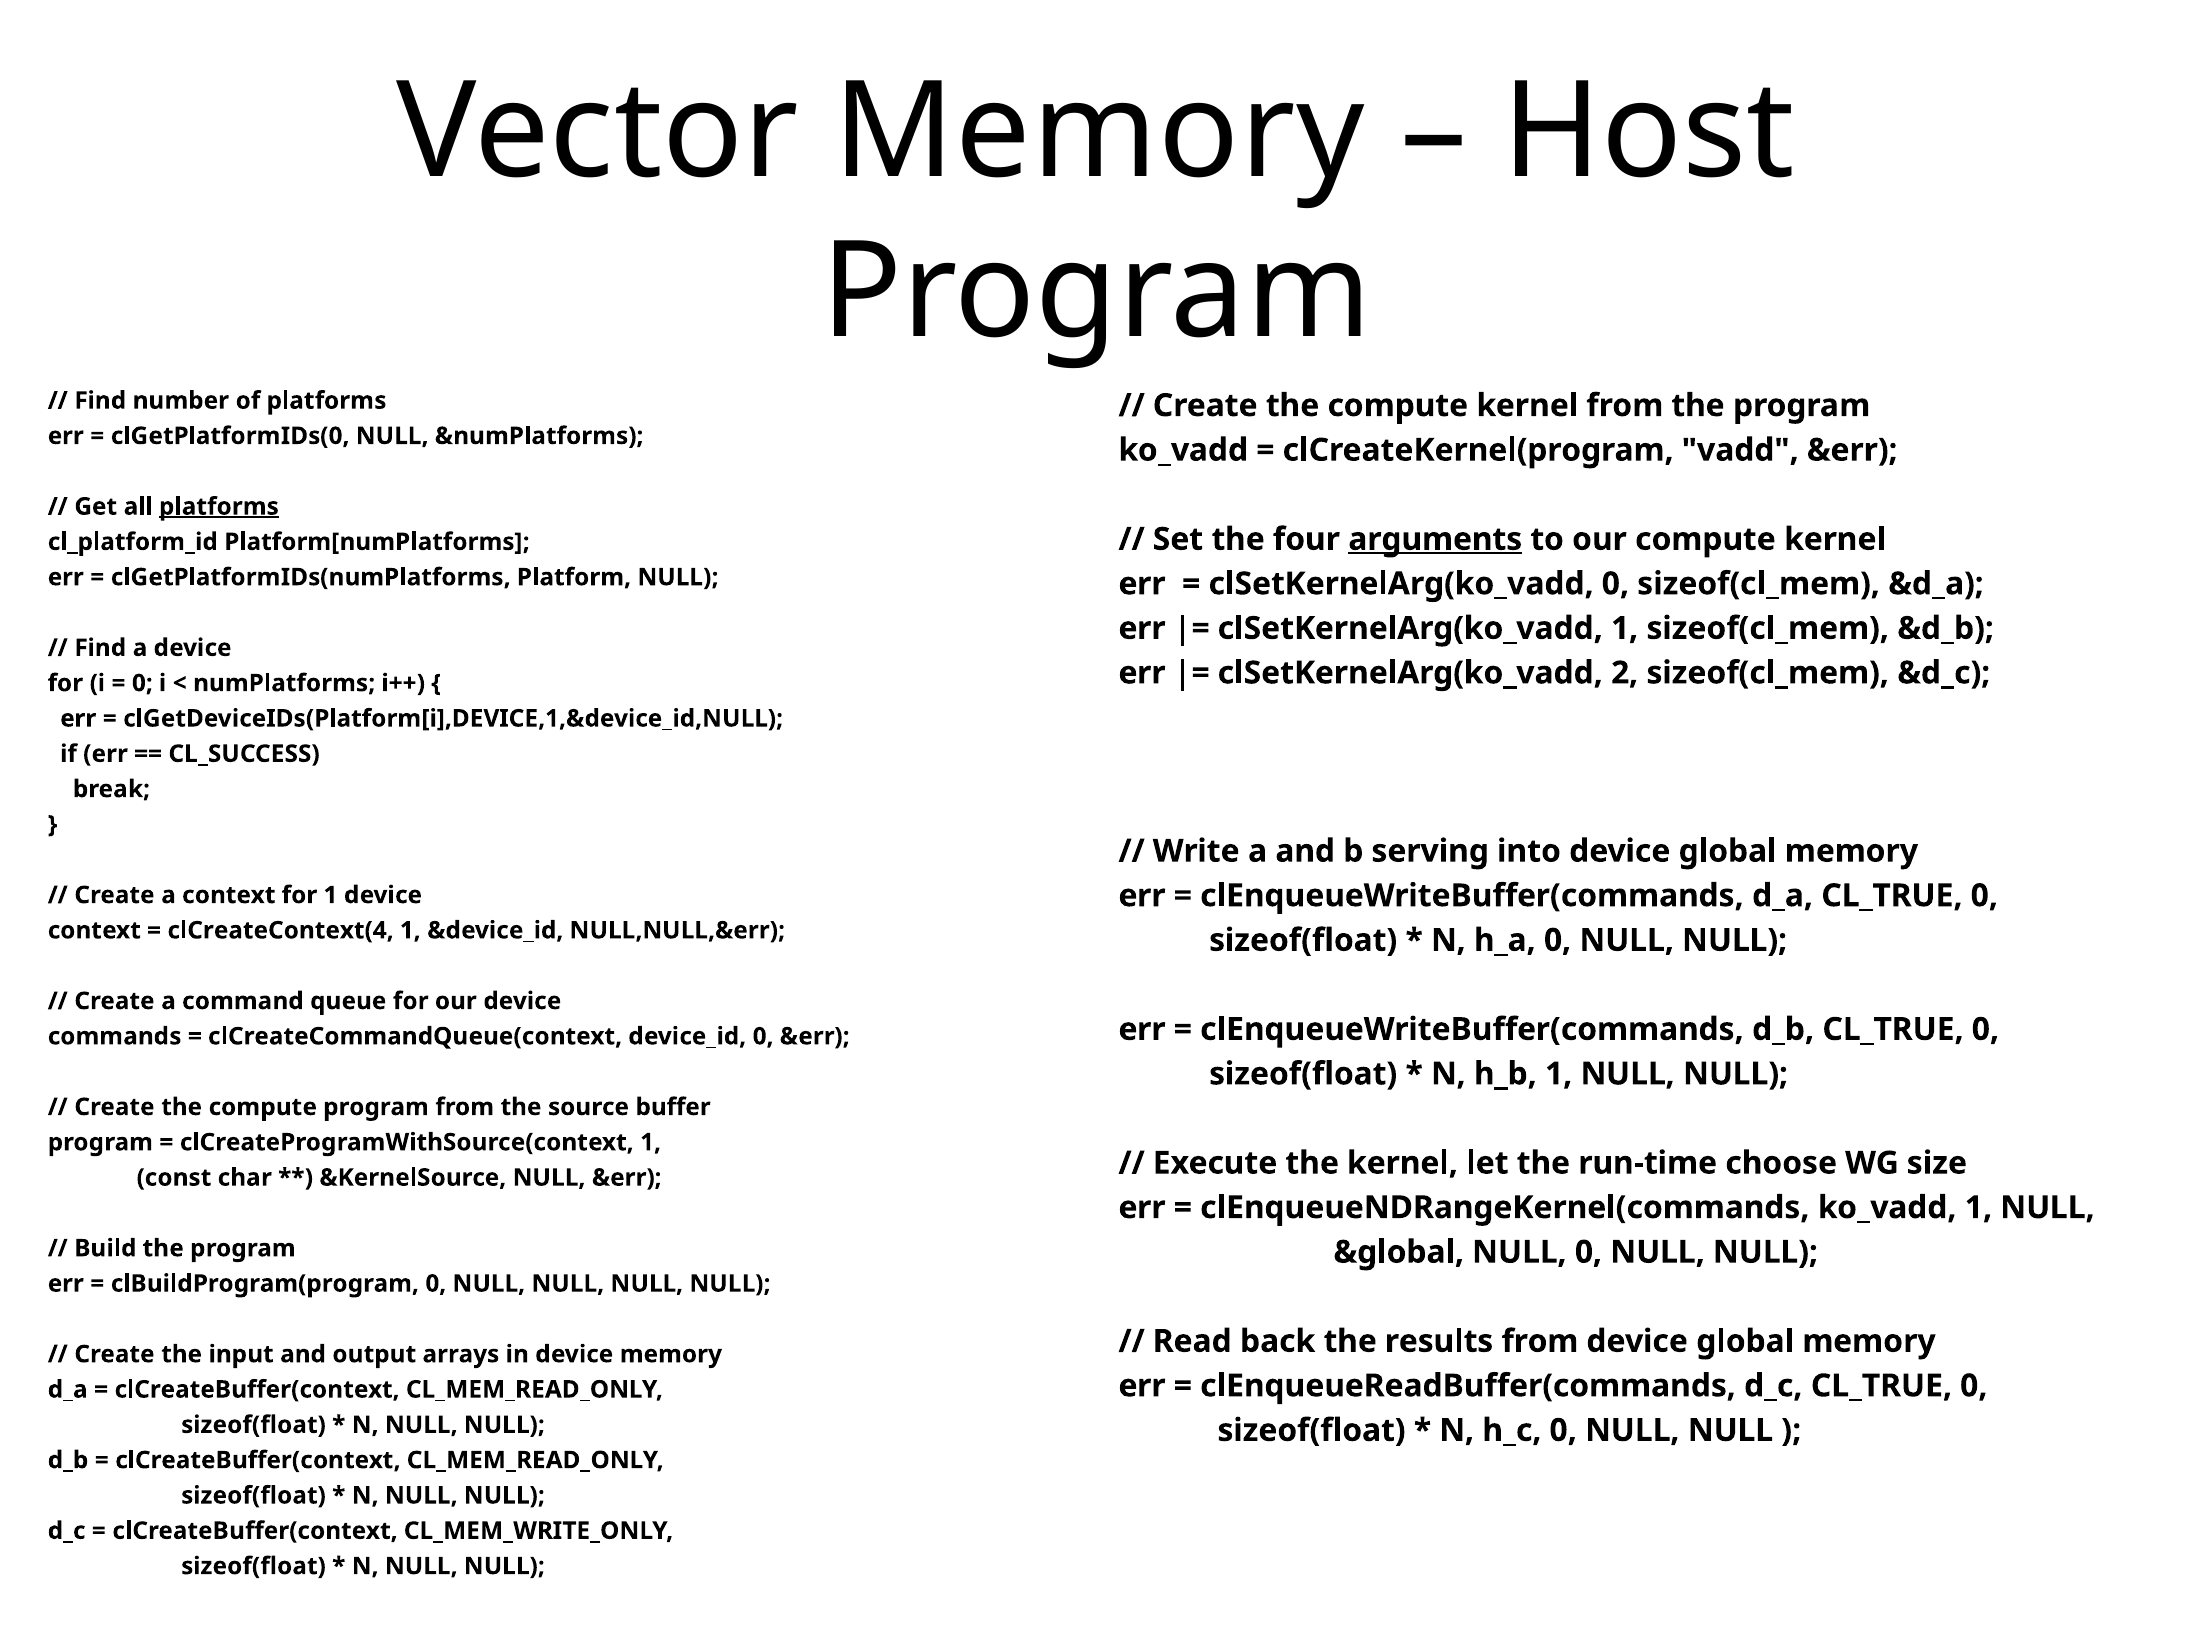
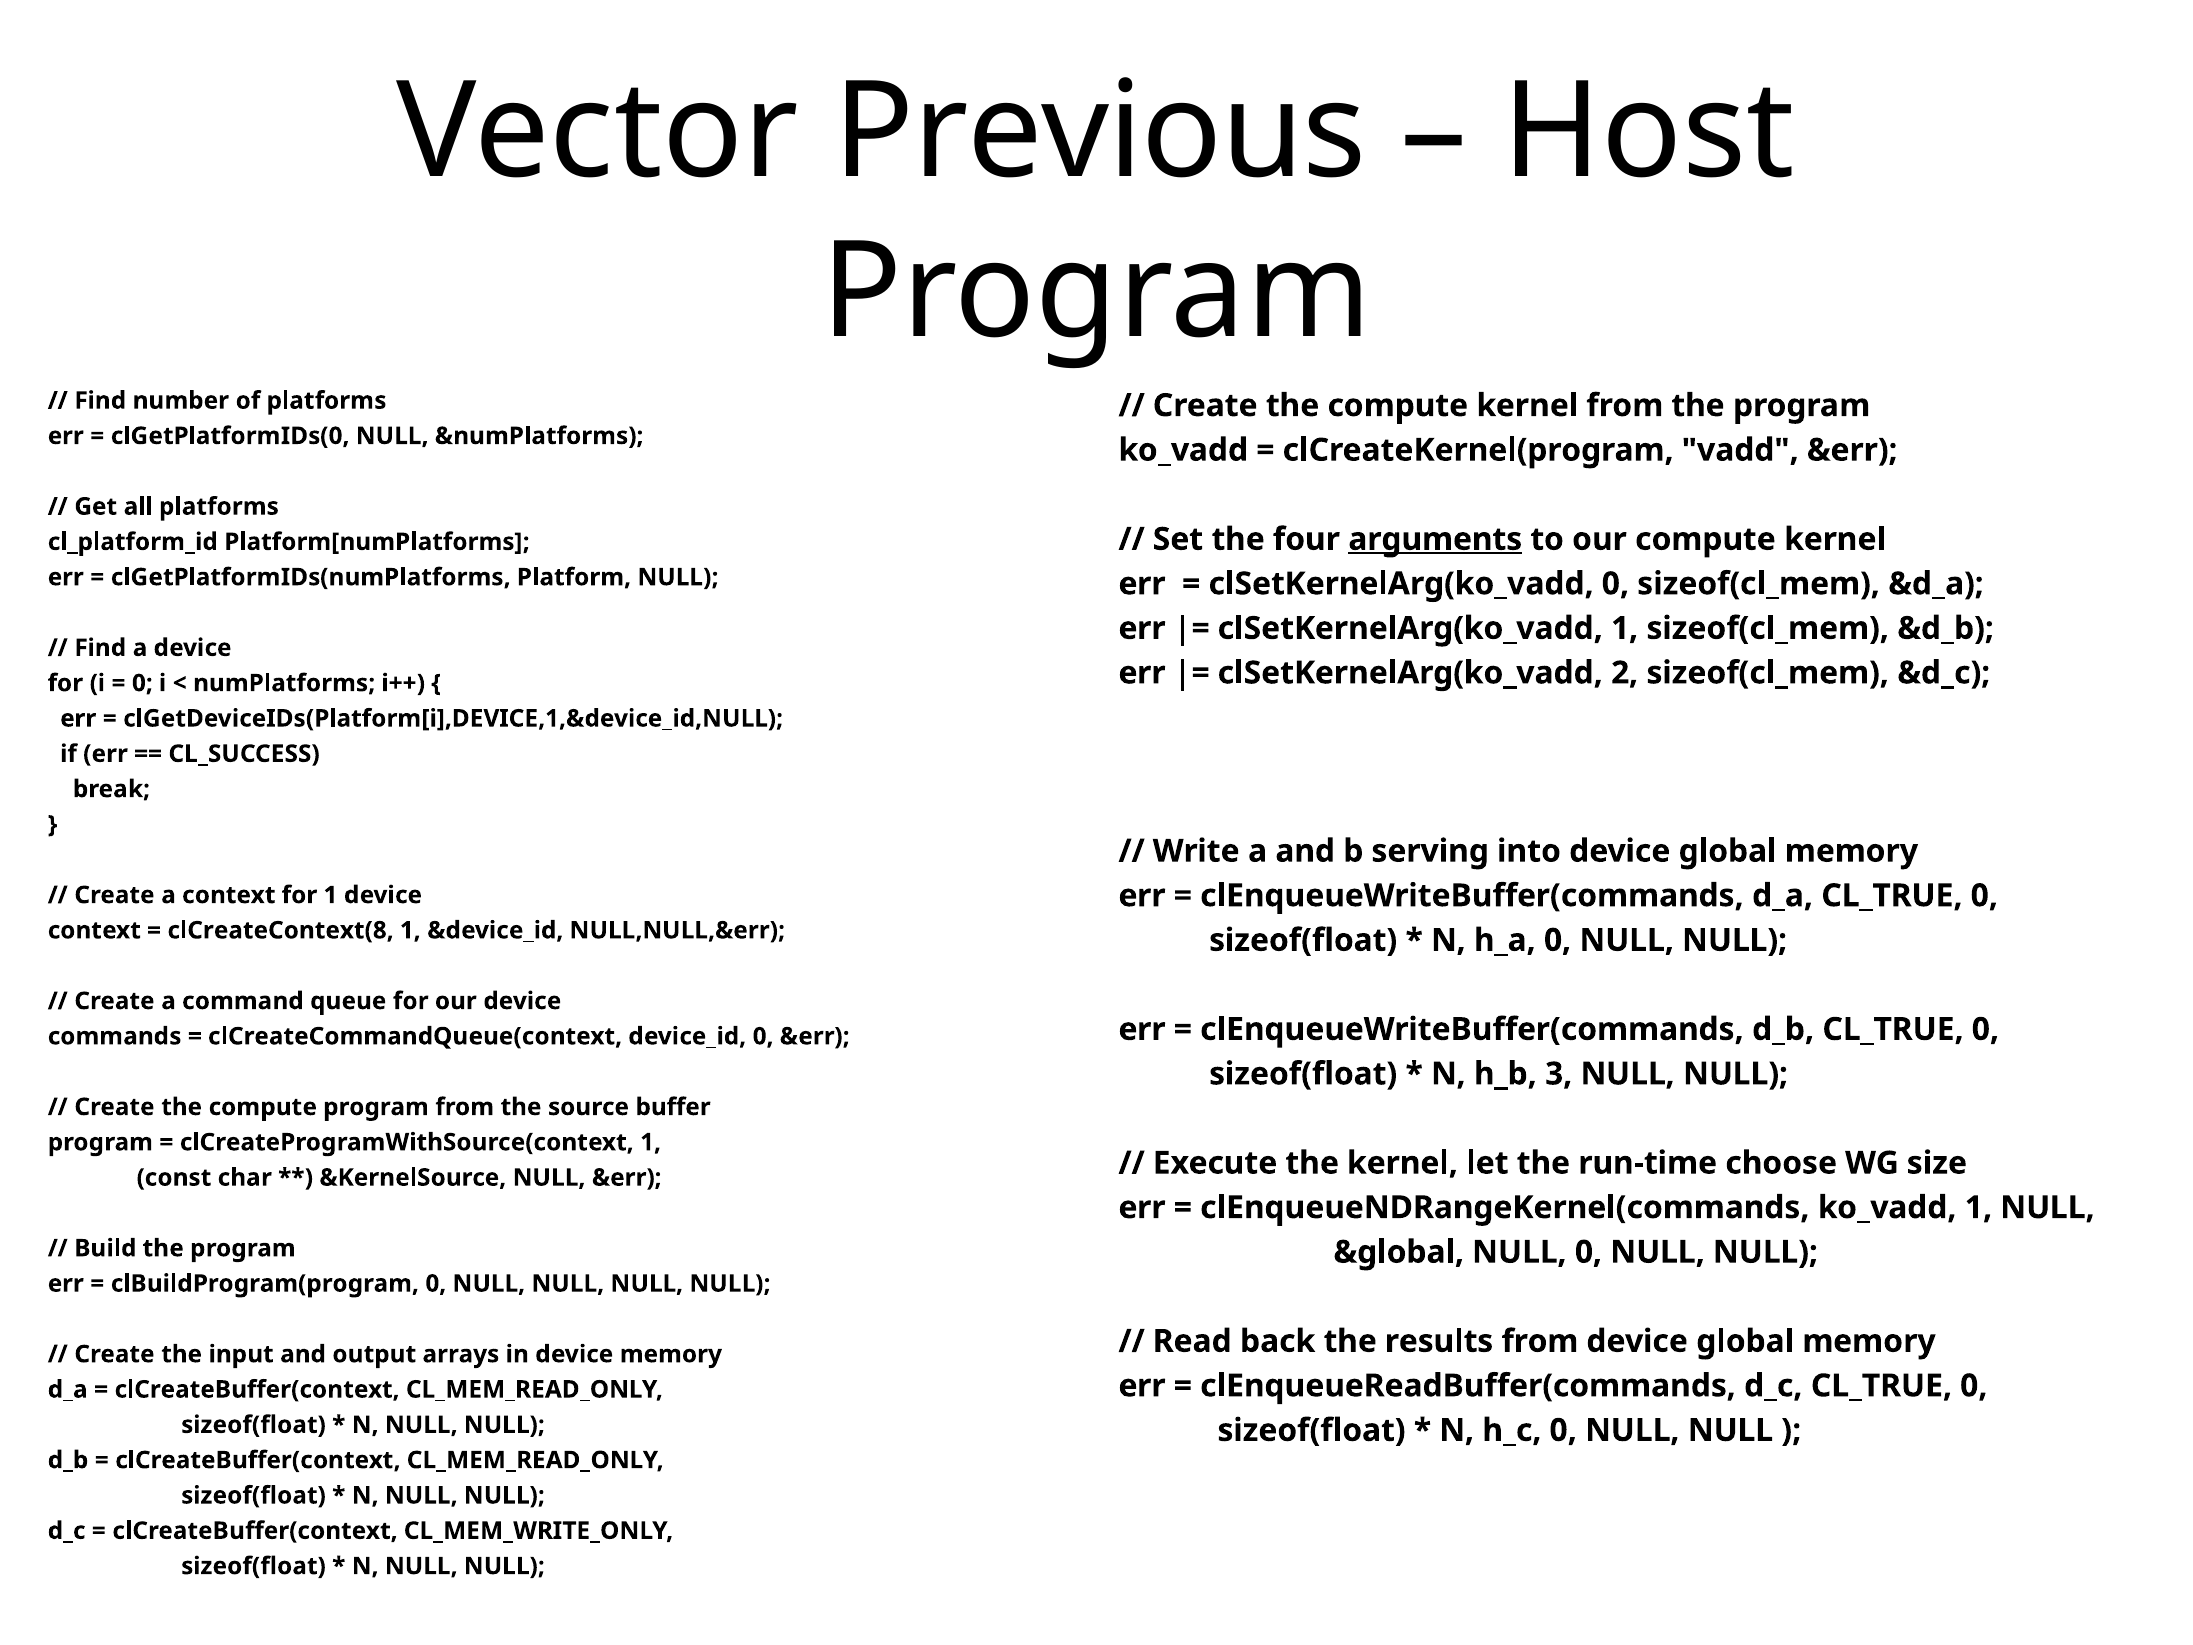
Vector Memory: Memory -> Previous
platforms at (219, 507) underline: present -> none
clCreateContext(4: clCreateContext(4 -> clCreateContext(8
h_b 1: 1 -> 3
